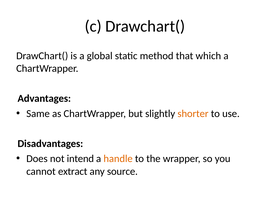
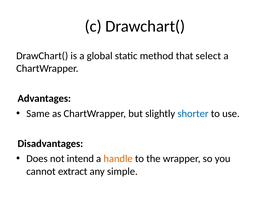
which: which -> select
shorter colour: orange -> blue
source: source -> simple
